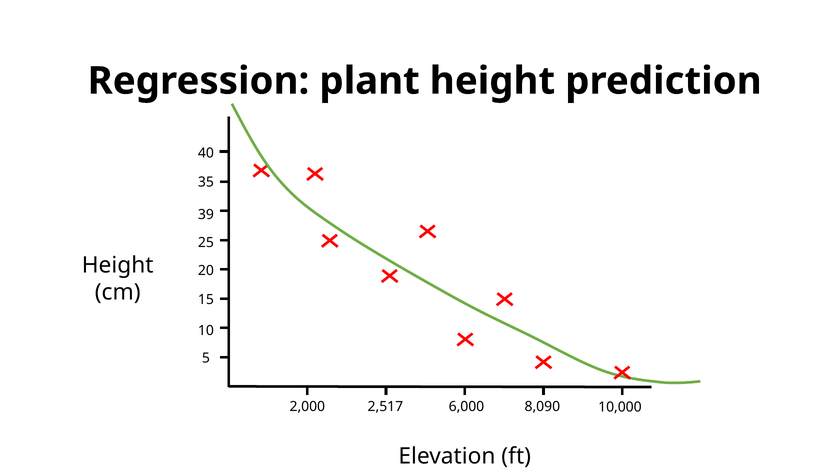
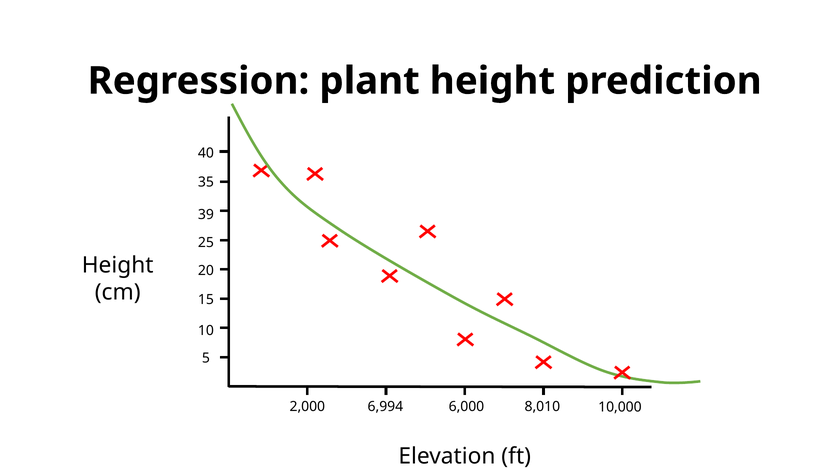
2,517: 2,517 -> 6,994
8,090: 8,090 -> 8,010
